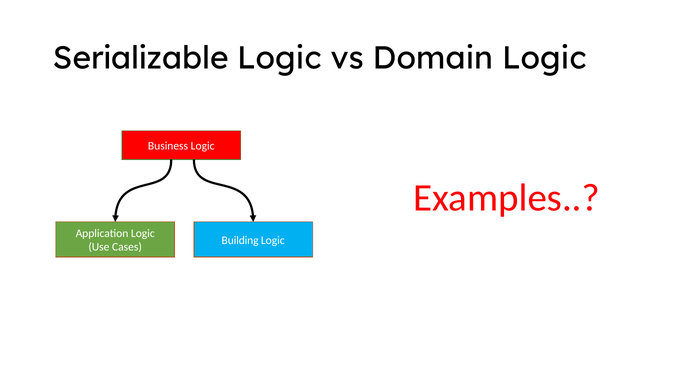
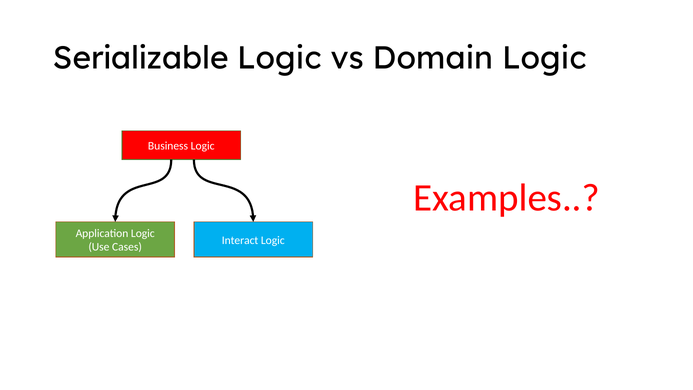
Building: Building -> Interact
